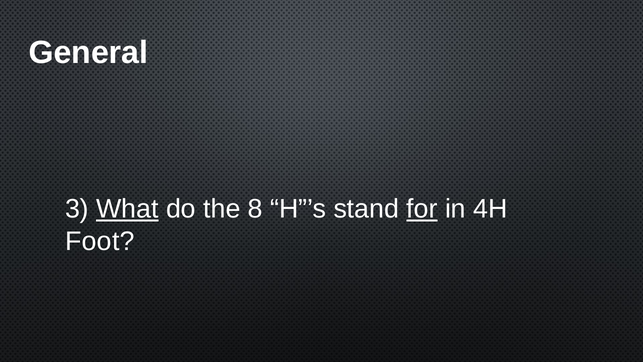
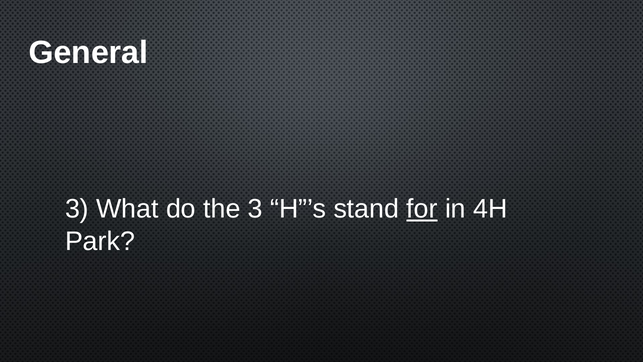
What underline: present -> none
the 8: 8 -> 3
Foot: Foot -> Park
